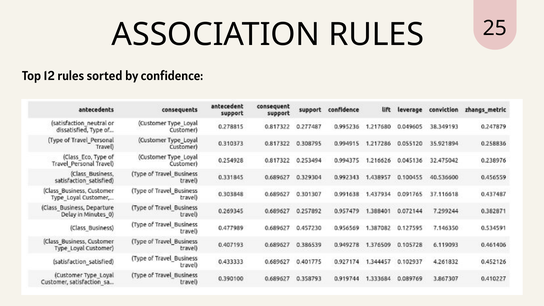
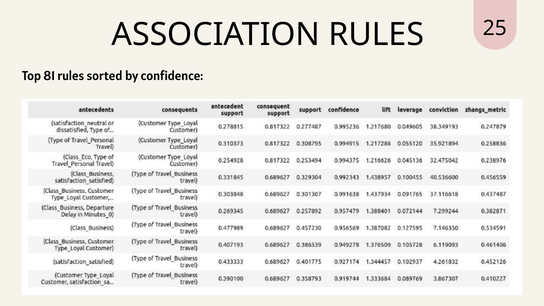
12: 12 -> 81
